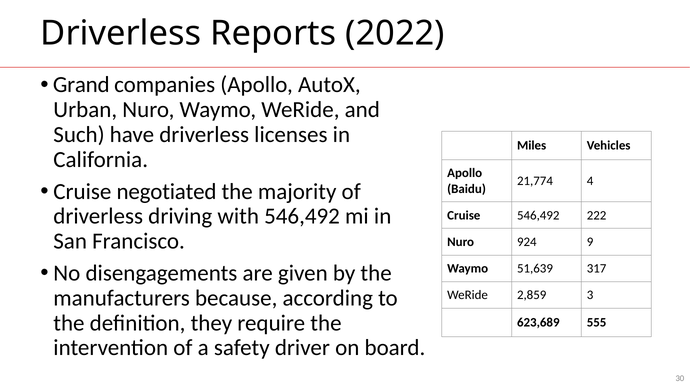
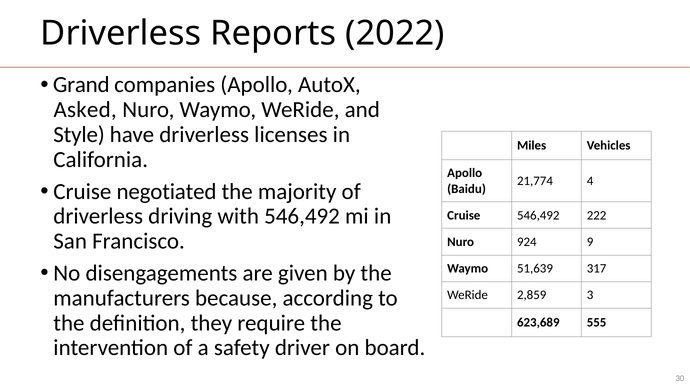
Urban: Urban -> Asked
Such: Such -> Style
